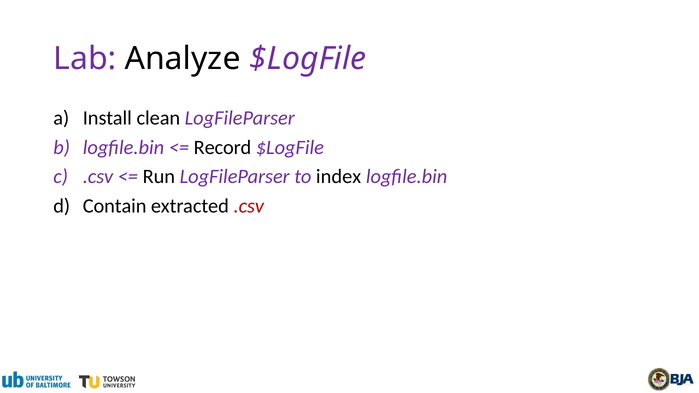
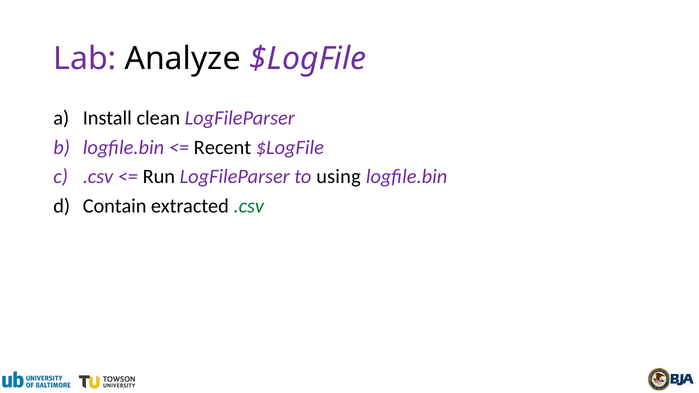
Record: Record -> Recent
index: index -> using
.csv at (249, 206) colour: red -> green
